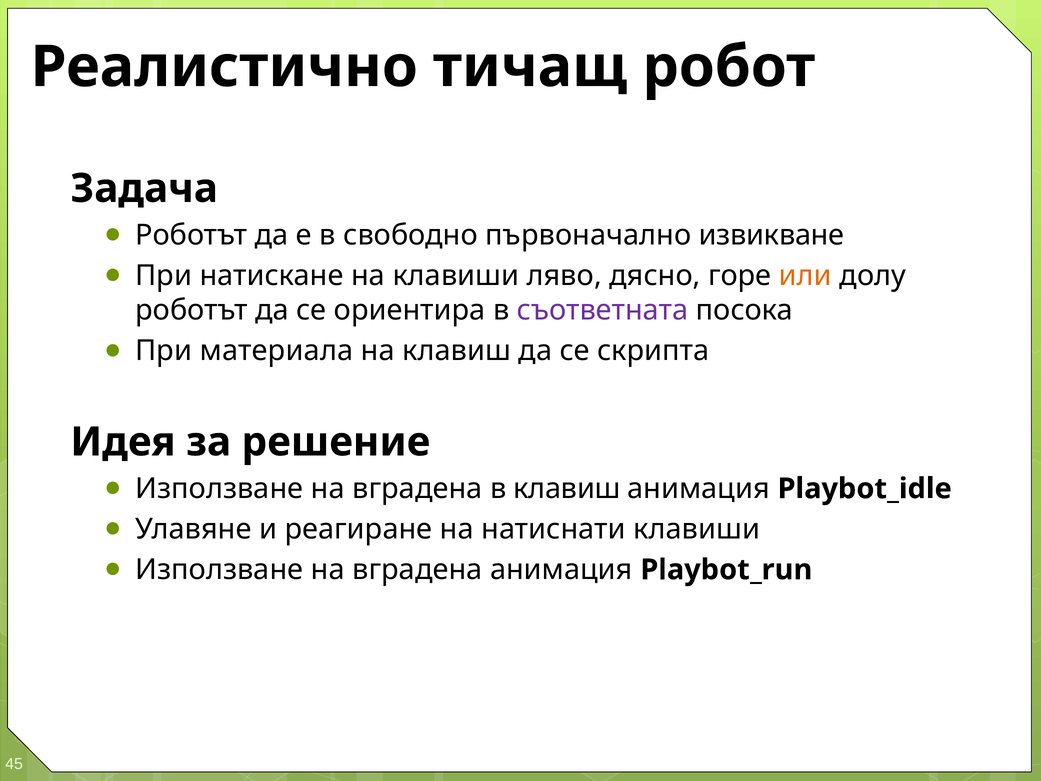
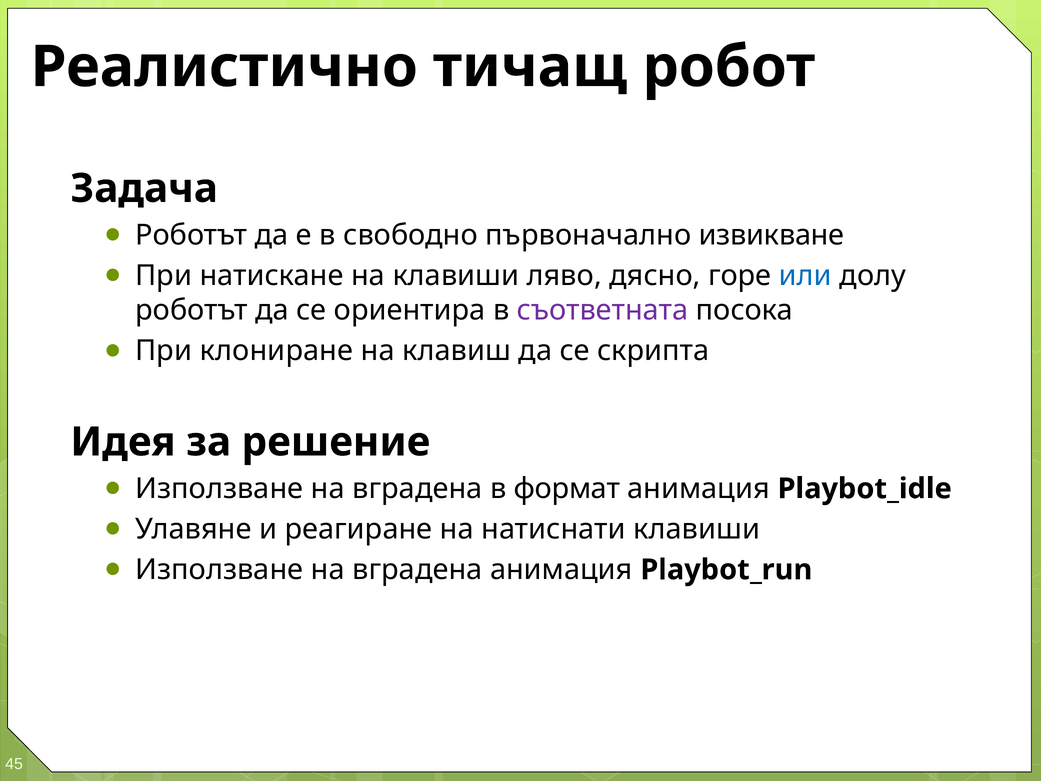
или colour: orange -> blue
материала: материала -> клониране
в клавиш: клавиш -> формат
